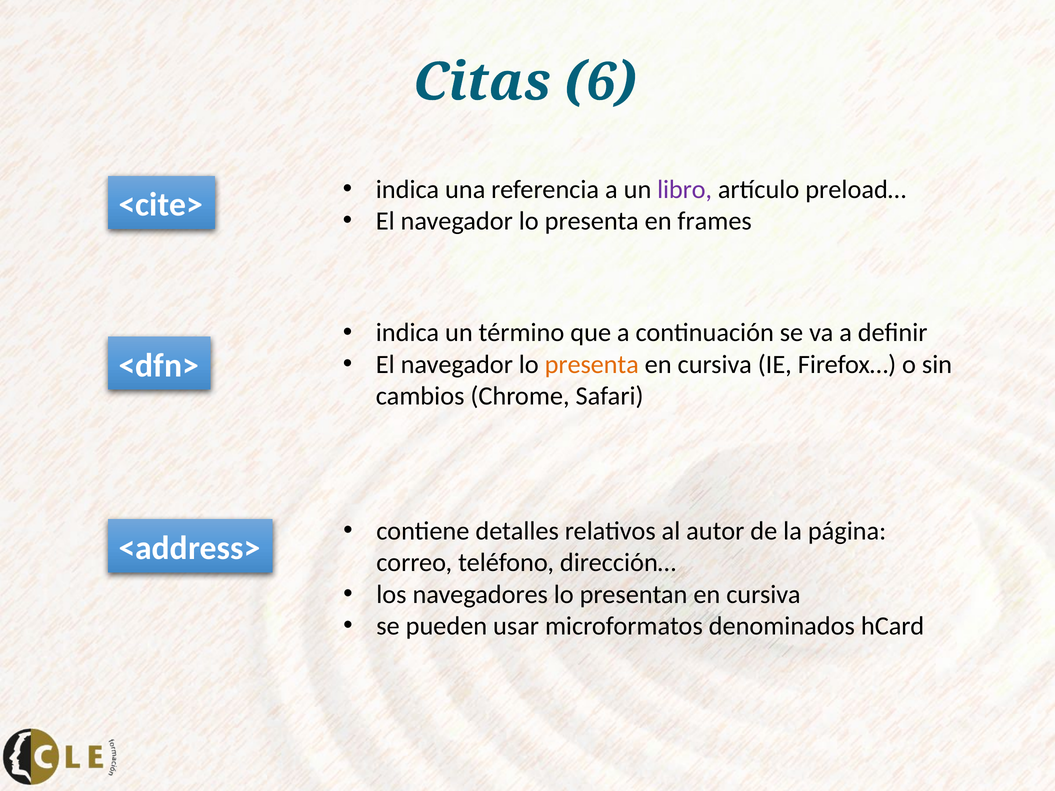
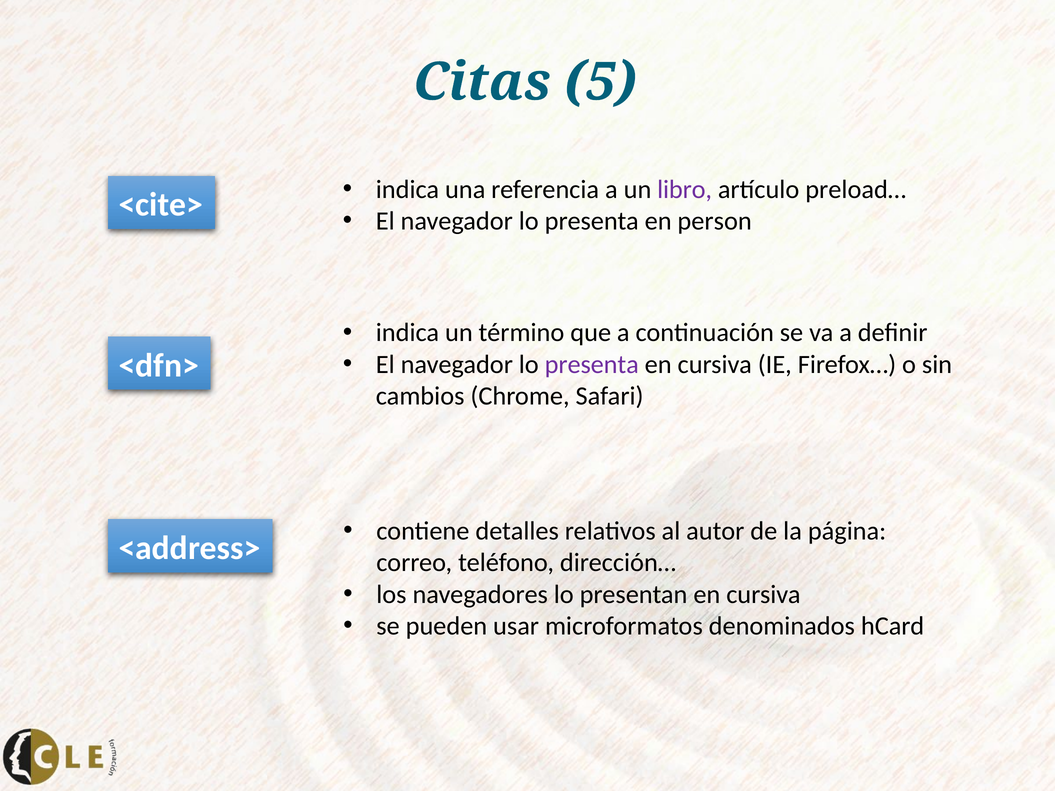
6: 6 -> 5
frames: frames -> person
presenta at (592, 365) colour: orange -> purple
